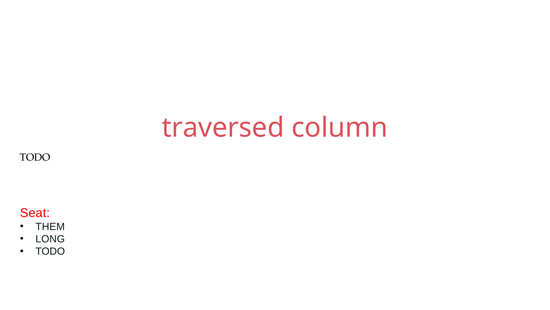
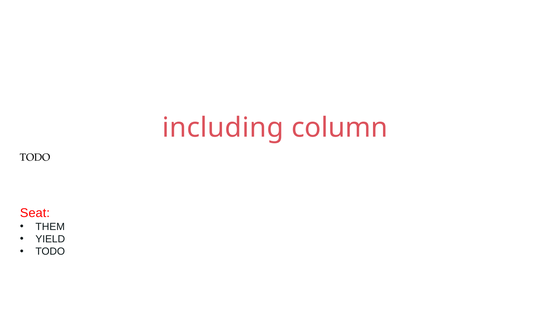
traversed: traversed -> including
LONG: LONG -> YIELD
